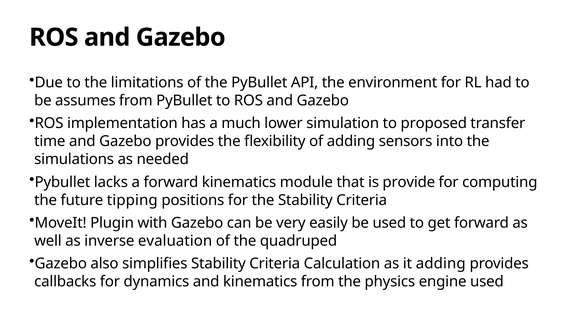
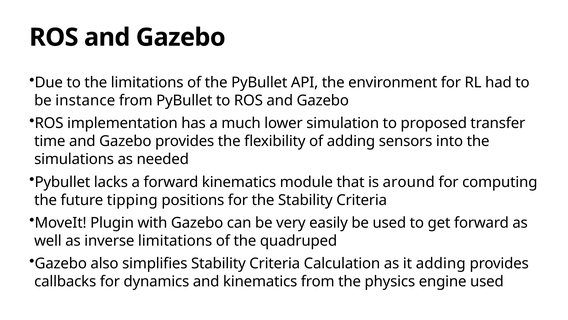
assumes: assumes -> instance
provide: provide -> around
inverse evaluation: evaluation -> limitations
